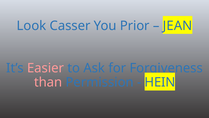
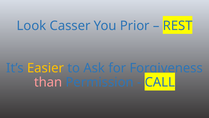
JEAN: JEAN -> REST
Easier colour: pink -> yellow
HEIN: HEIN -> CALL
